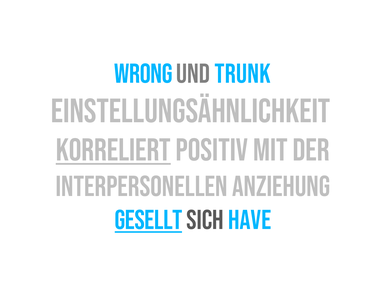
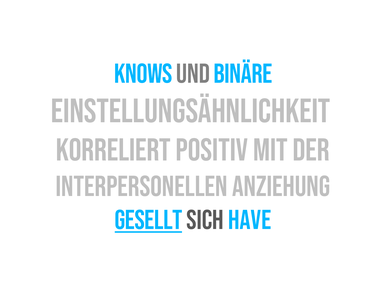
Wrong: Wrong -> Knows
Trunk: Trunk -> Binäre
korreliert underline: present -> none
